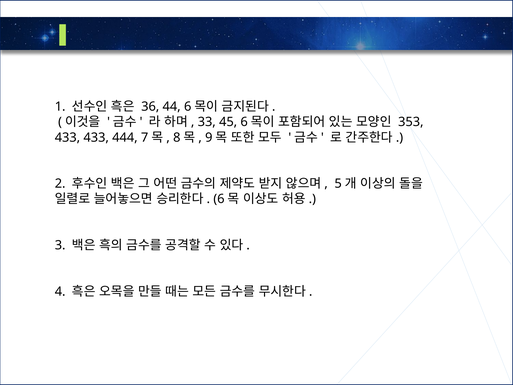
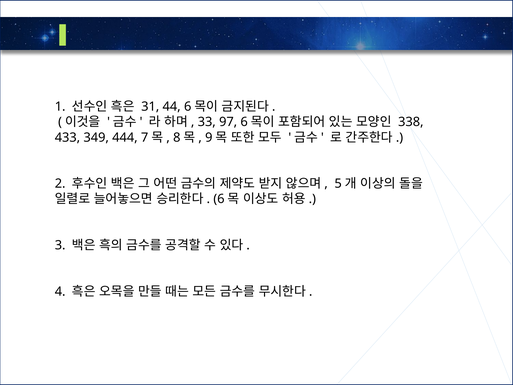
36: 36 -> 31
45: 45 -> 97
353: 353 -> 338
433 433: 433 -> 349
